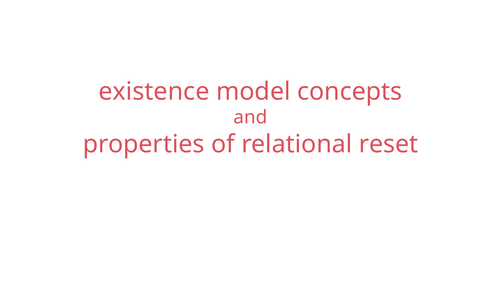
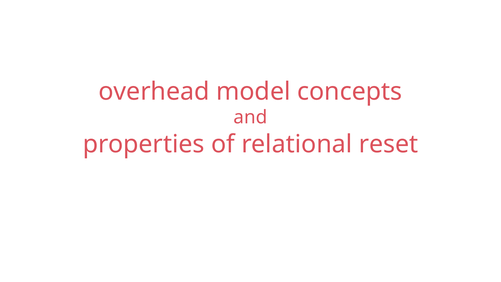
existence: existence -> overhead
